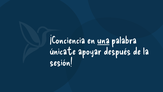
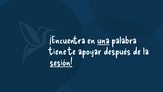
¡Conciencia: ¡Conciencia -> ¡Encuentra
única: única -> tiene
sesión underline: none -> present
